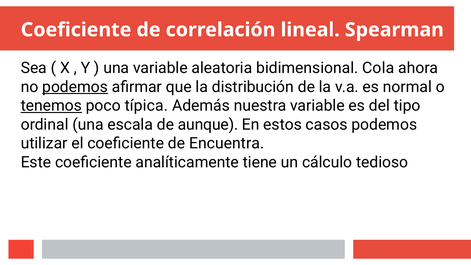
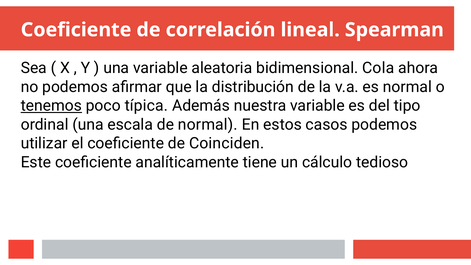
podemos at (75, 87) underline: present -> none
de aunque: aunque -> normal
Encuentra: Encuentra -> Coinciden
